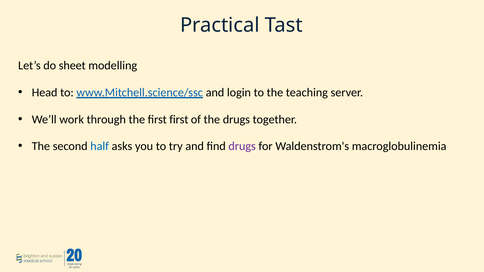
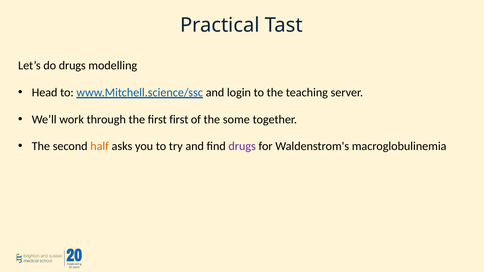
do sheet: sheet -> drugs
the drugs: drugs -> some
half colour: blue -> orange
